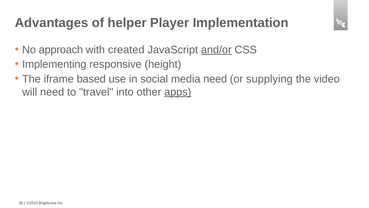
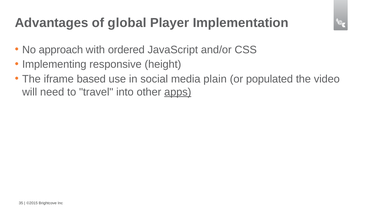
helper: helper -> global
created: created -> ordered
and/or underline: present -> none
media need: need -> plain
supplying: supplying -> populated
